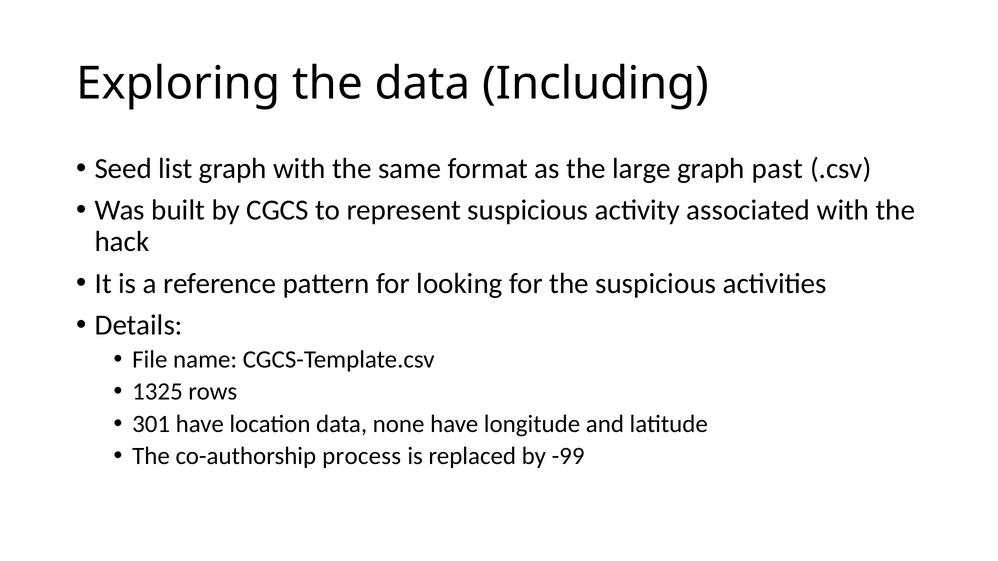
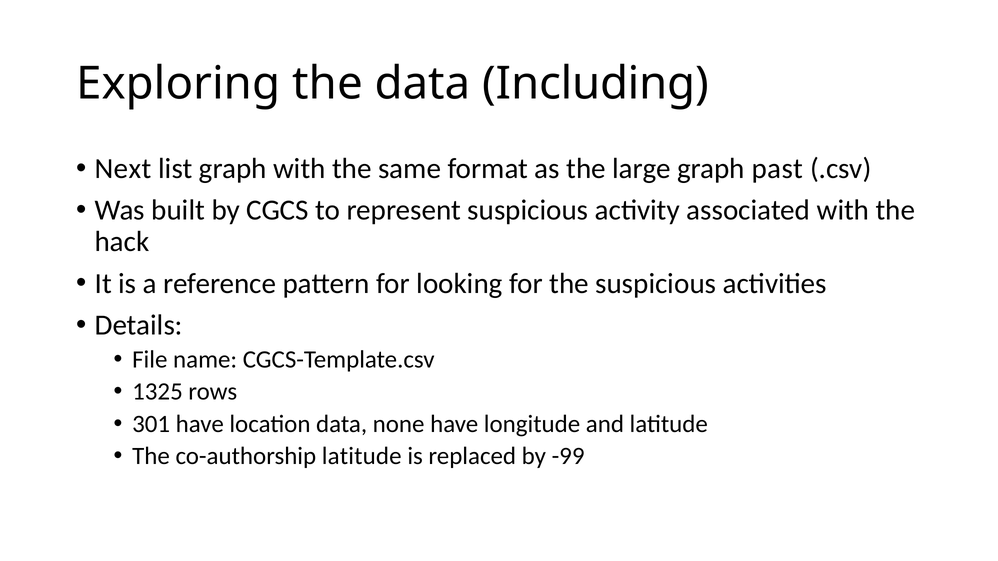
Seed: Seed -> Next
co-authorship process: process -> latitude
